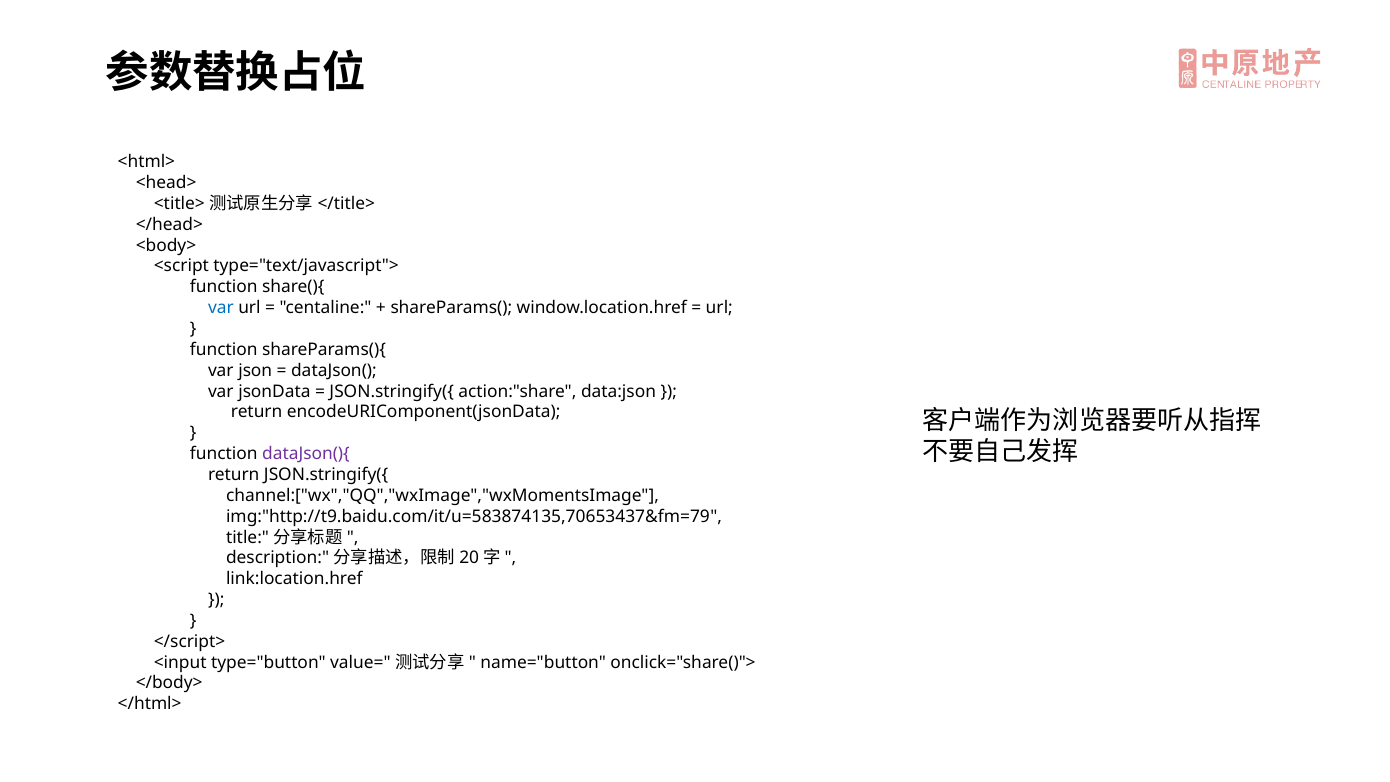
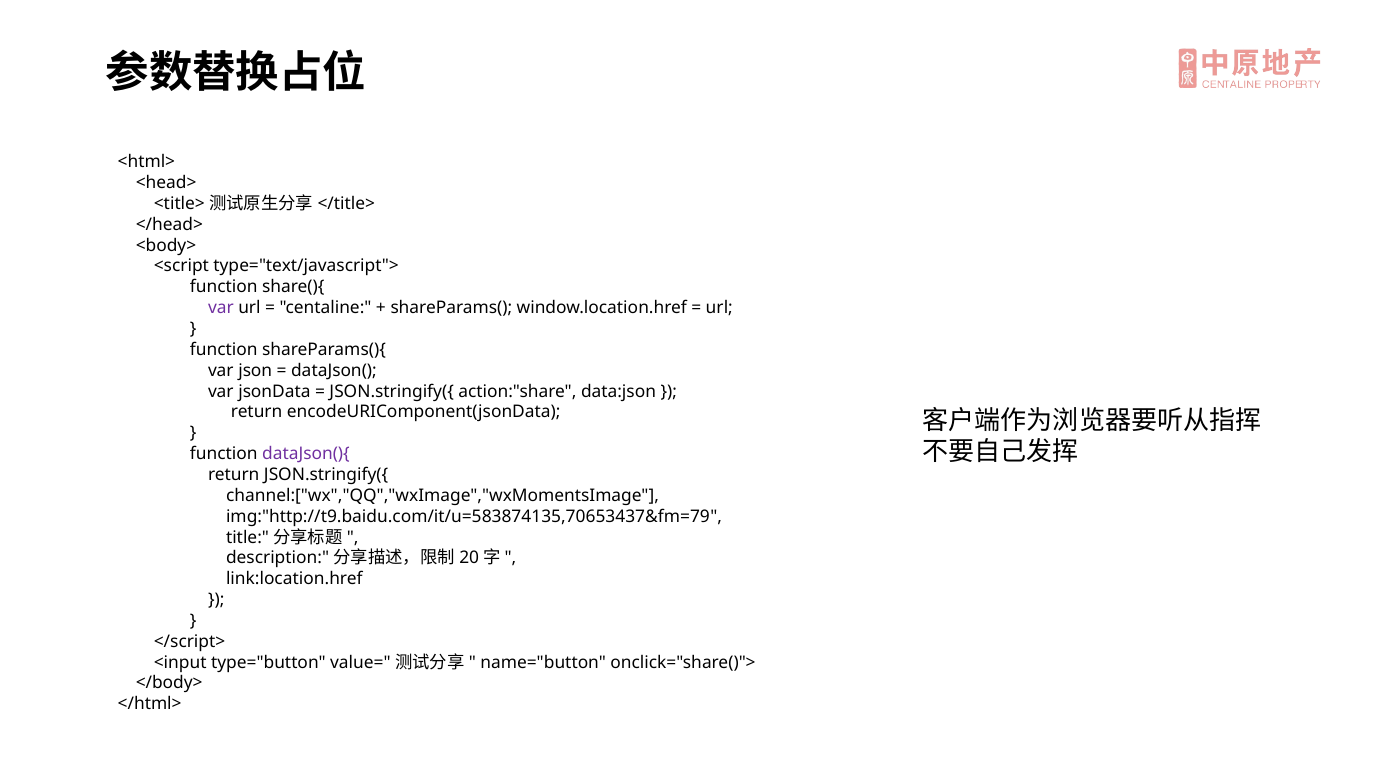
var at (221, 308) colour: blue -> purple
